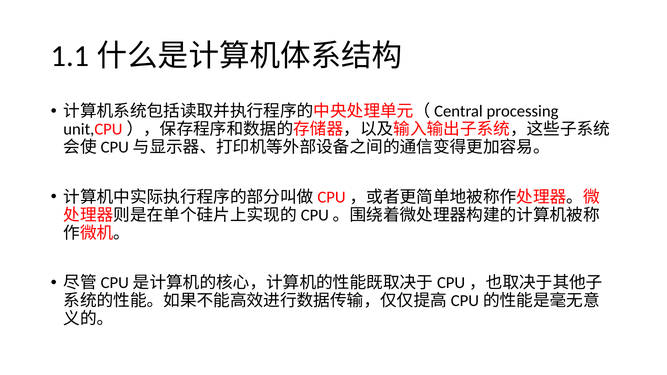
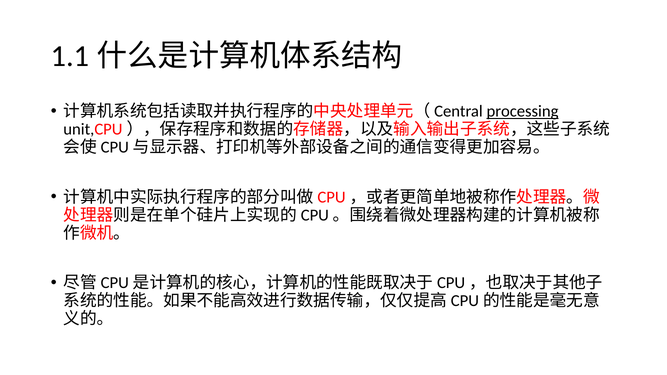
processing underline: none -> present
